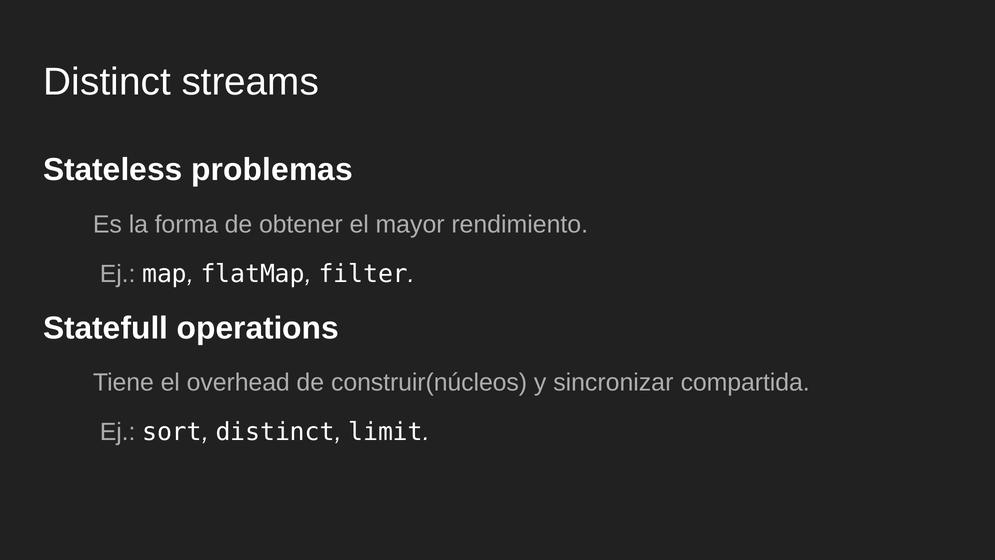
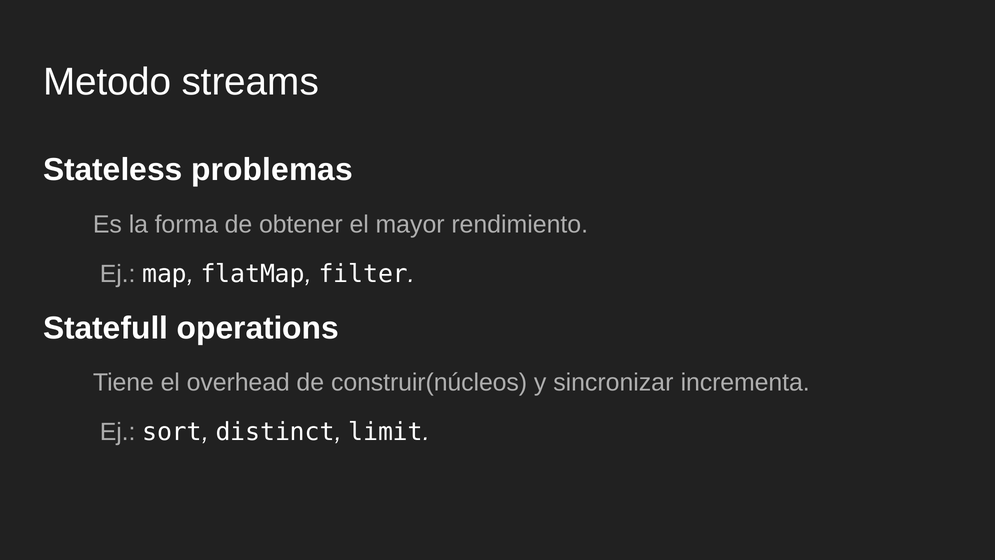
Distinct at (107, 82): Distinct -> Metodo
compartida: compartida -> incrementa
